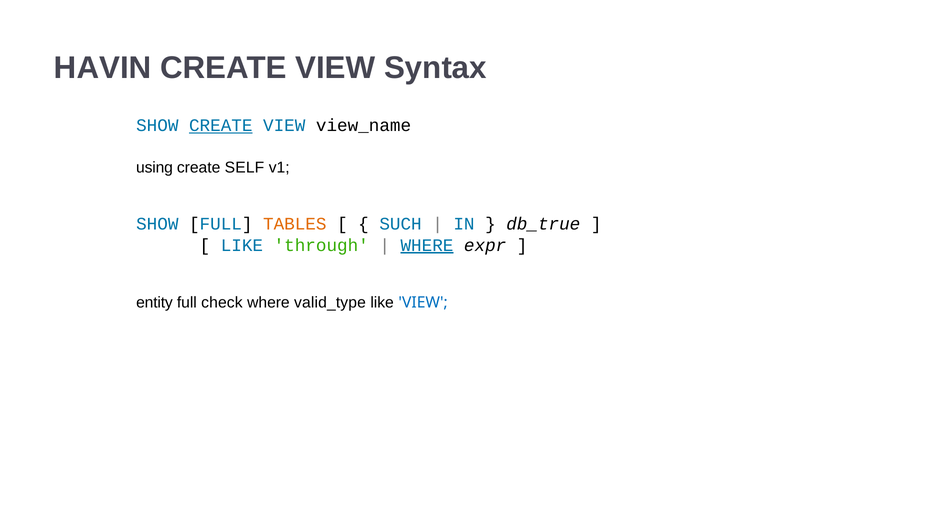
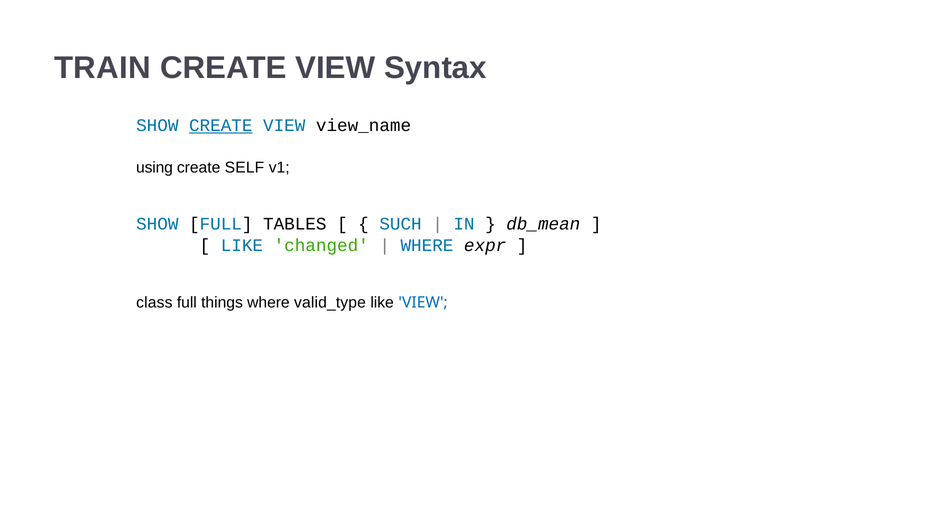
HAVIN: HAVIN -> TRAIN
TABLES colour: orange -> black
db_true: db_true -> db_mean
through: through -> changed
WHERE at (427, 245) underline: present -> none
entity: entity -> class
check: check -> things
